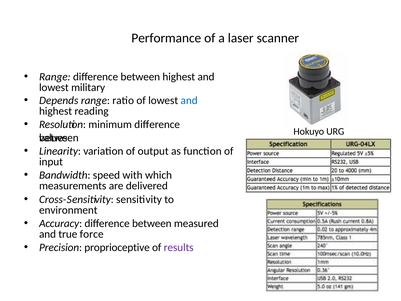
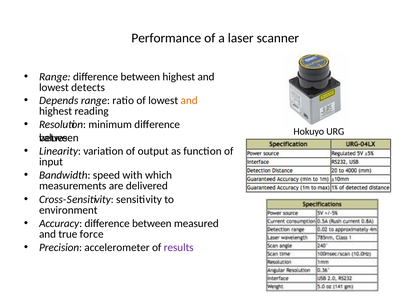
military: military -> detects
and at (189, 100) colour: blue -> orange
proprioceptive: proprioceptive -> accelerometer
